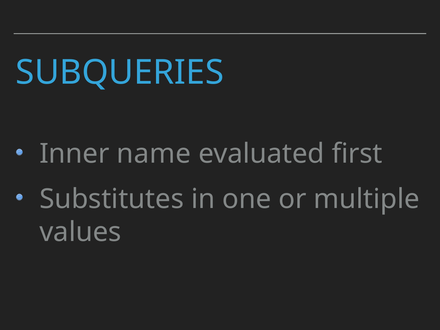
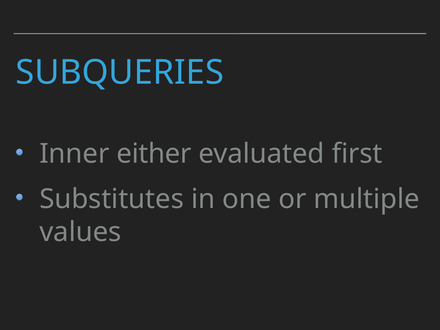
name: name -> either
